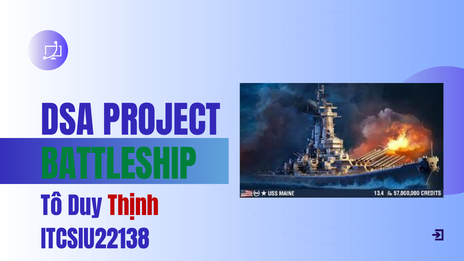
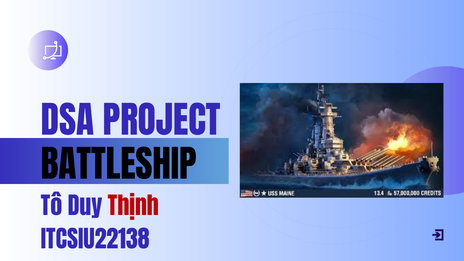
BATTLESHIP colour: green -> black
